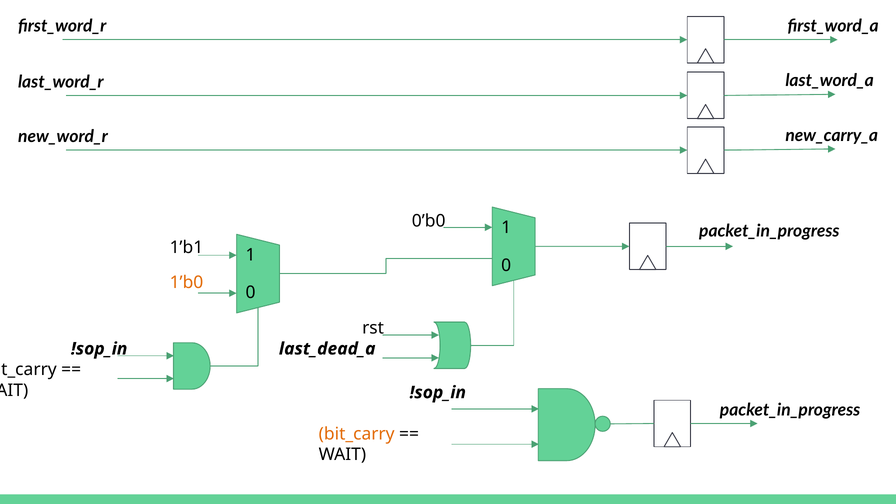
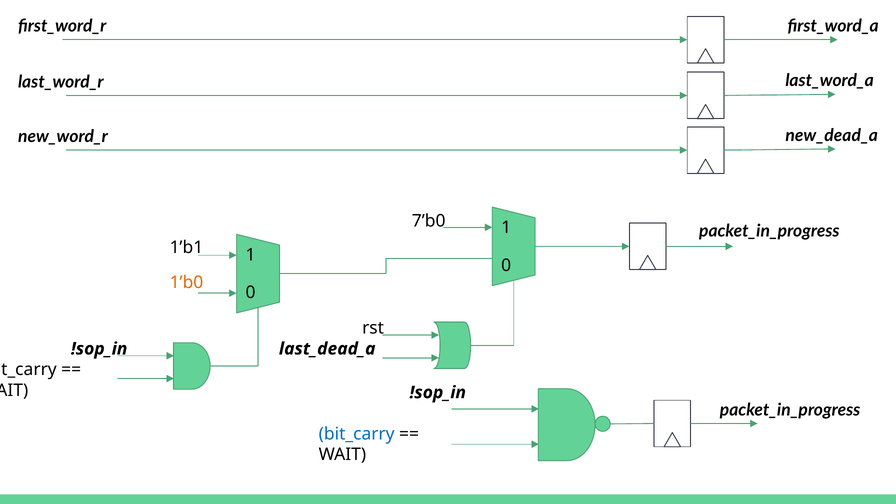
new_carry_a: new_carry_a -> new_dead_a
0’b0: 0’b0 -> 7’b0
bit_carry at (357, 434) colour: orange -> blue
